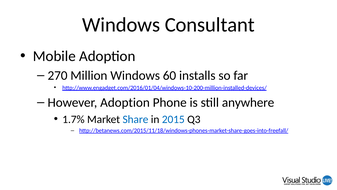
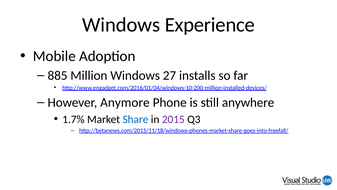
Consultant: Consultant -> Experience
270: 270 -> 885
60: 60 -> 27
However Adoption: Adoption -> Anymore
2015 colour: blue -> purple
